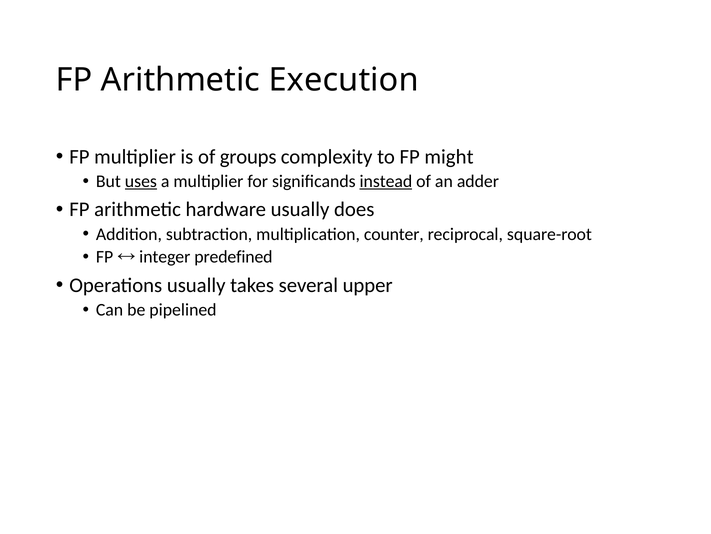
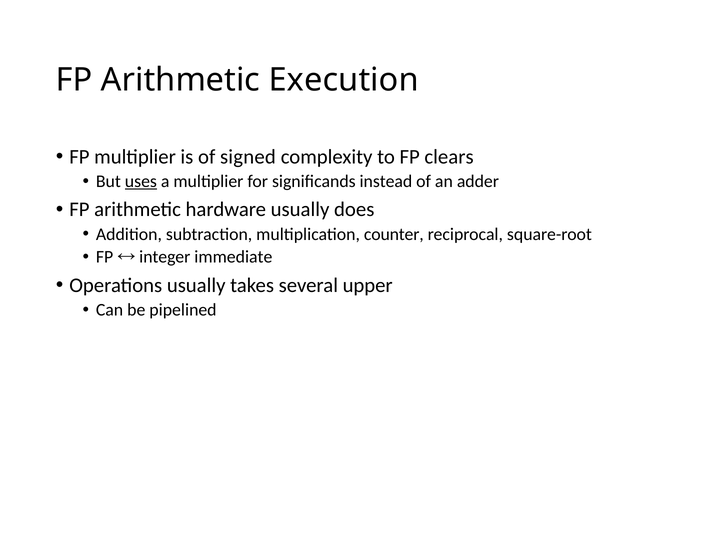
groups: groups -> signed
might: might -> clears
instead underline: present -> none
predefined: predefined -> immediate
